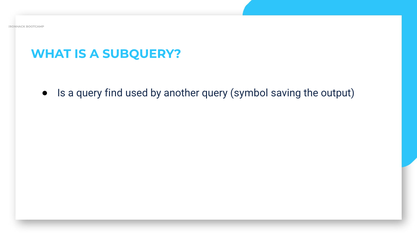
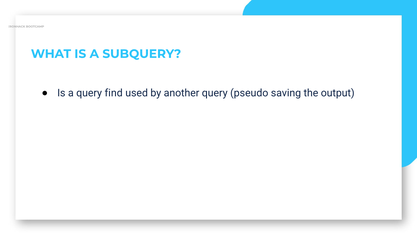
symbol: symbol -> pseudo
